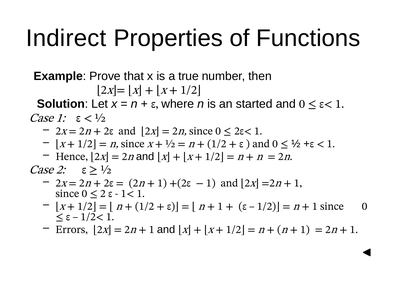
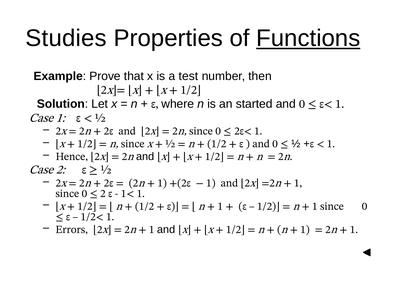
Indirect: Indirect -> Studies
Functions underline: none -> present
true: true -> test
